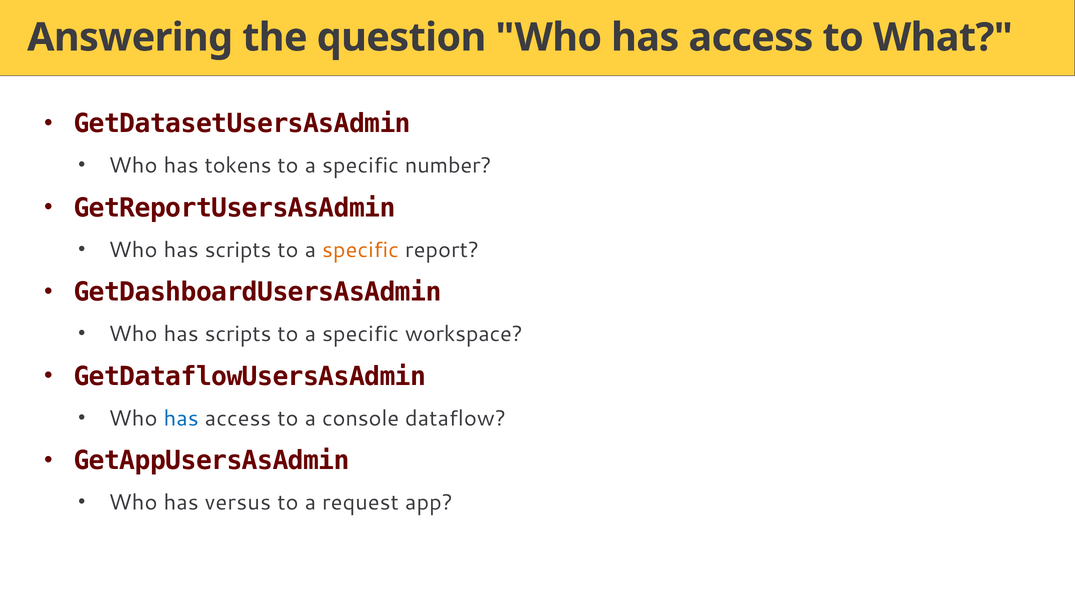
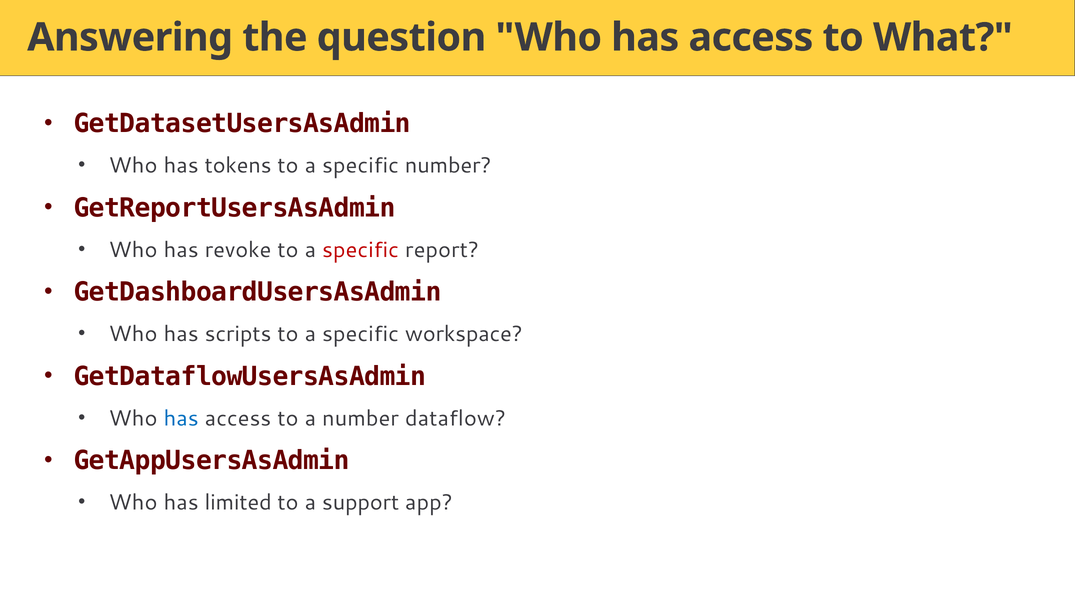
scripts at (238, 250): scripts -> revoke
specific at (360, 250) colour: orange -> red
a console: console -> number
versus: versus -> limited
request: request -> support
